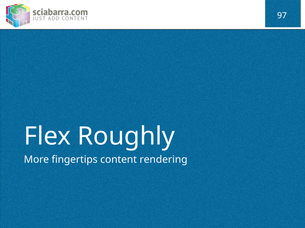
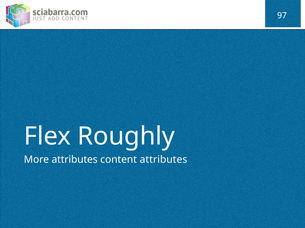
More fingertips: fingertips -> attributes
content rendering: rendering -> attributes
